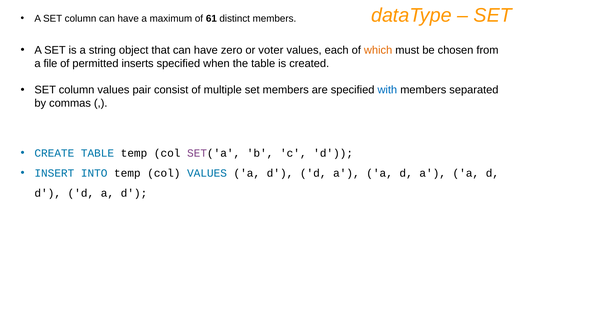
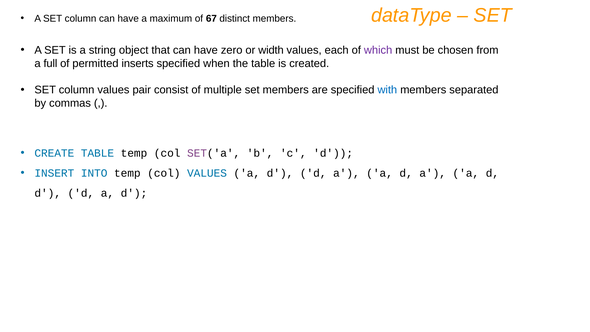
61: 61 -> 67
voter: voter -> width
which colour: orange -> purple
file: file -> full
